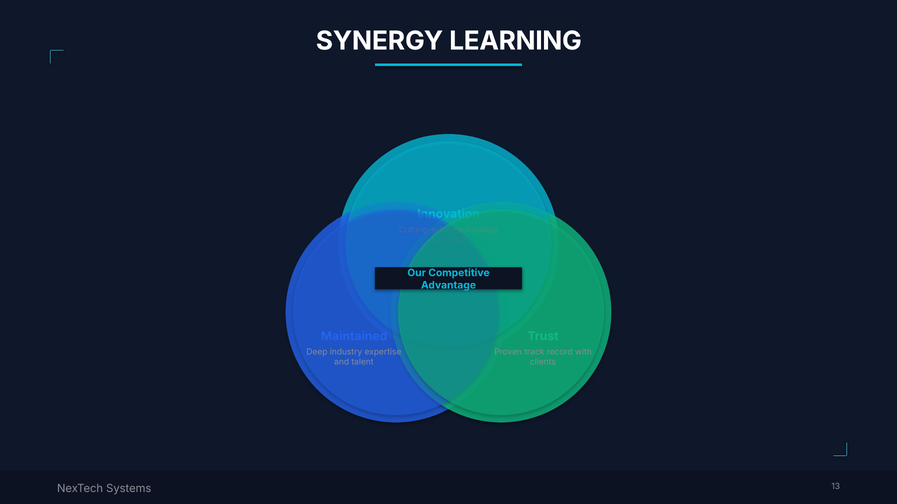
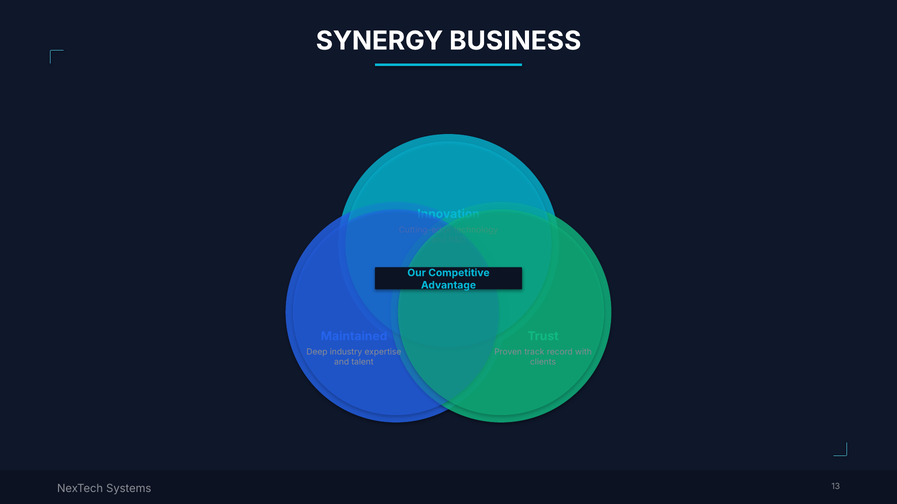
LEARNING: LEARNING -> BUSINESS
